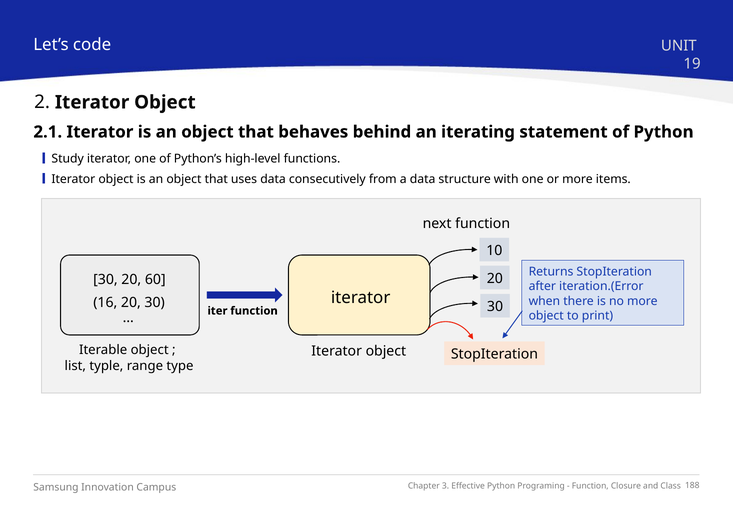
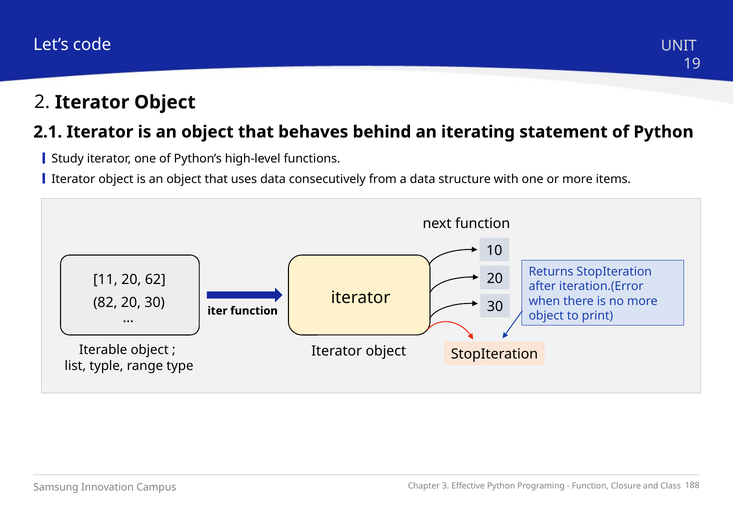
30 at (105, 280): 30 -> 11
60: 60 -> 62
16: 16 -> 82
